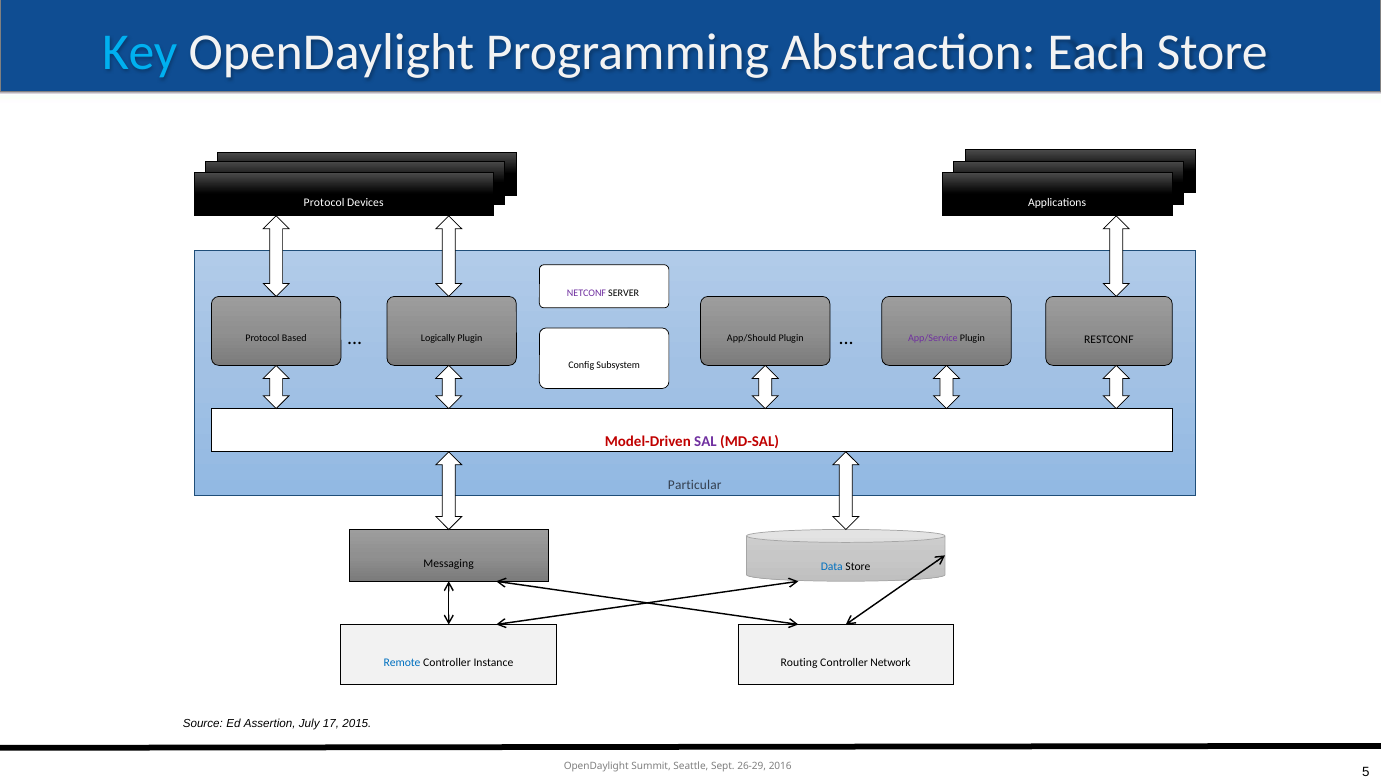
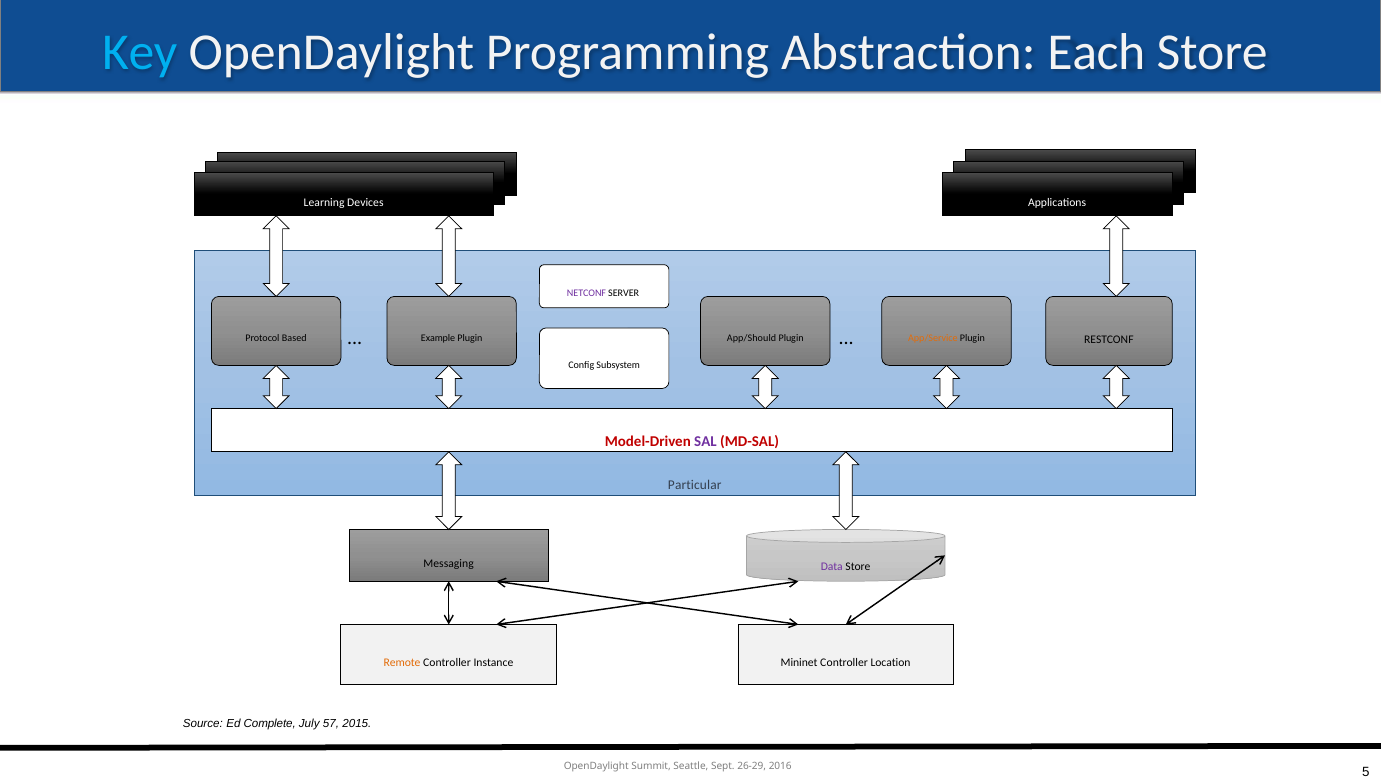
Protocol at (324, 203): Protocol -> Learning
Logically: Logically -> Example
App/Service colour: purple -> orange
Data colour: blue -> purple
Remote colour: blue -> orange
Routing: Routing -> Mininet
Controller Network: Network -> Location
Assertion: Assertion -> Complete
17: 17 -> 57
